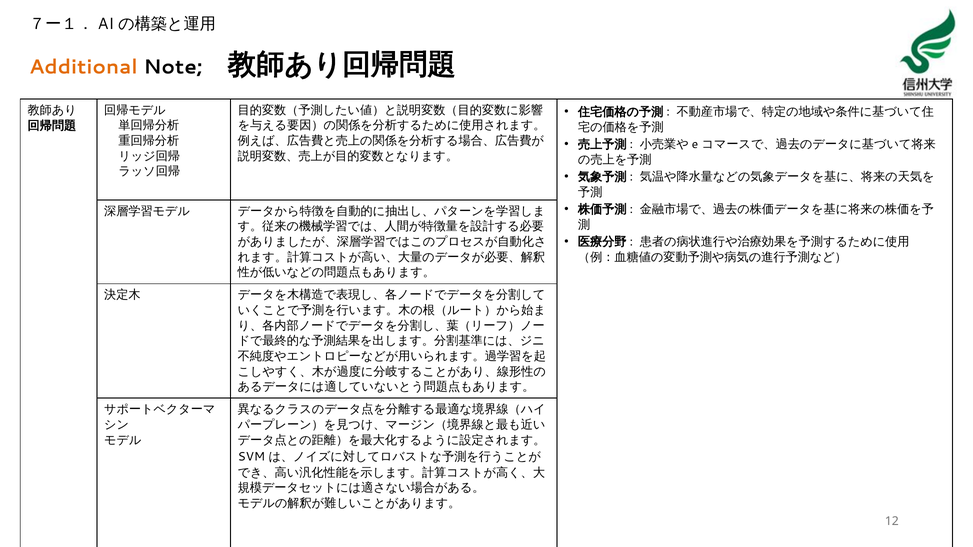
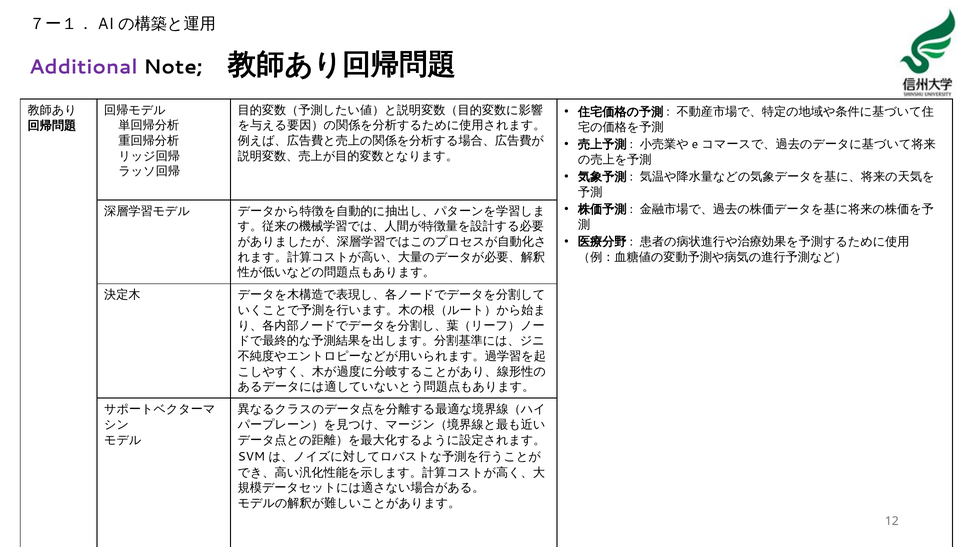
Additional colour: orange -> purple
